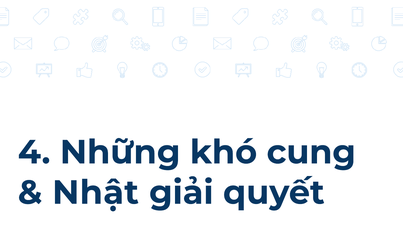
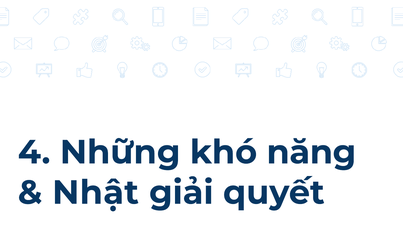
cung: cung -> năng
